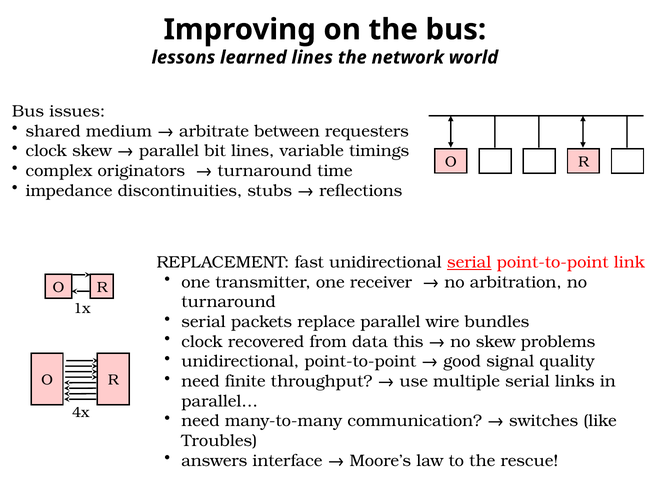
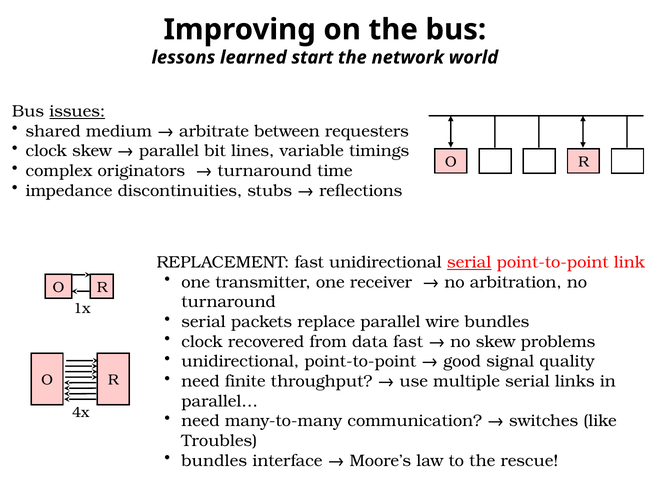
learned lines: lines -> start
issues underline: none -> present
data this: this -> fast
answers at (214, 460): answers -> bundles
